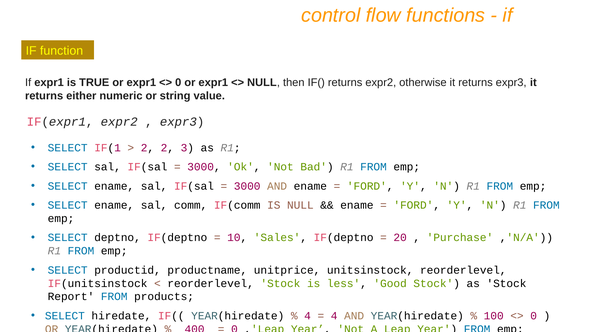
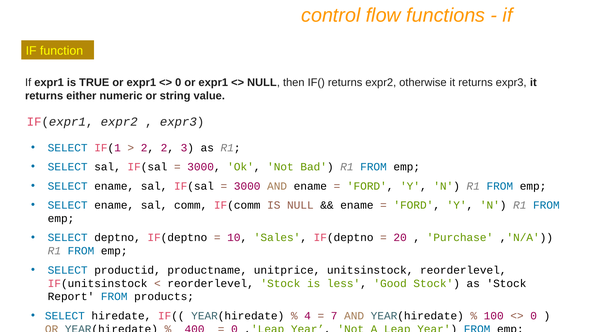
4 at (334, 316): 4 -> 7
